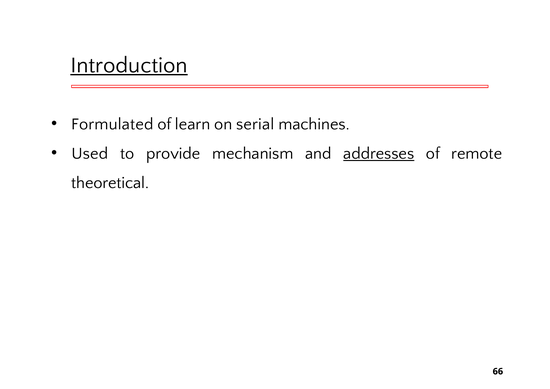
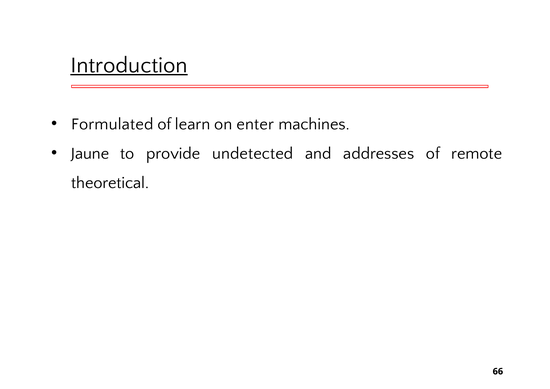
serial: serial -> enter
Used: Used -> Jaune
mechanism: mechanism -> undetected
addresses underline: present -> none
